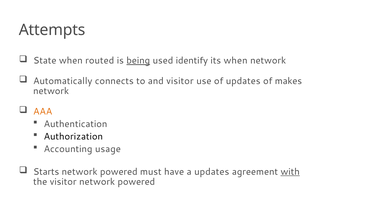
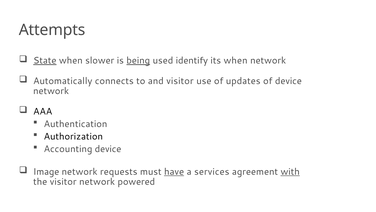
State underline: none -> present
routed: routed -> slower
of makes: makes -> device
AAA colour: orange -> black
Accounting usage: usage -> device
Starts: Starts -> Image
powered at (119, 171): powered -> requests
have underline: none -> present
a updates: updates -> services
